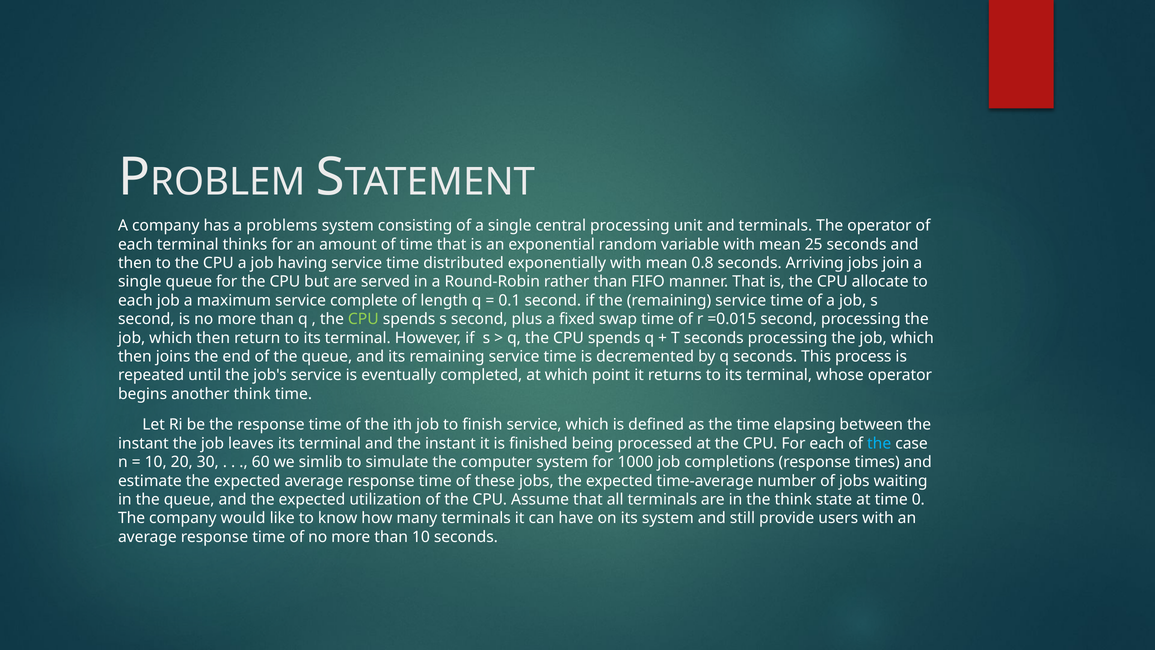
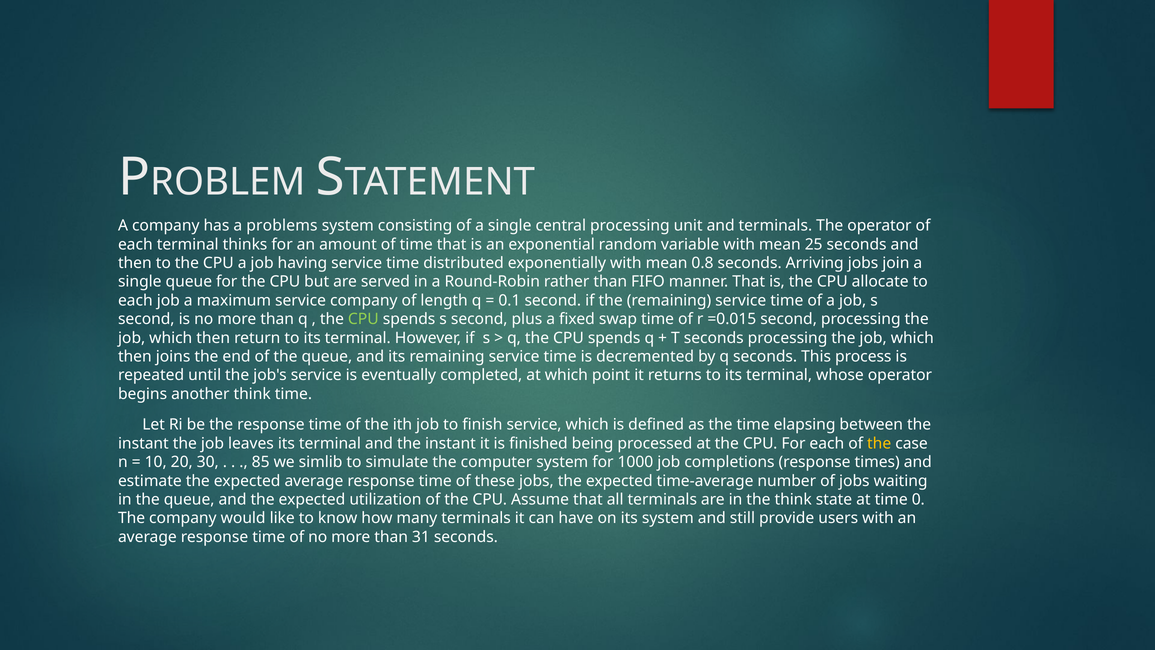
service complete: complete -> company
the at (879, 443) colour: light blue -> yellow
60: 60 -> 85
than 10: 10 -> 31
